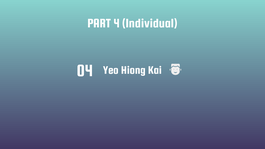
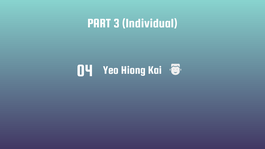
4: 4 -> 3
